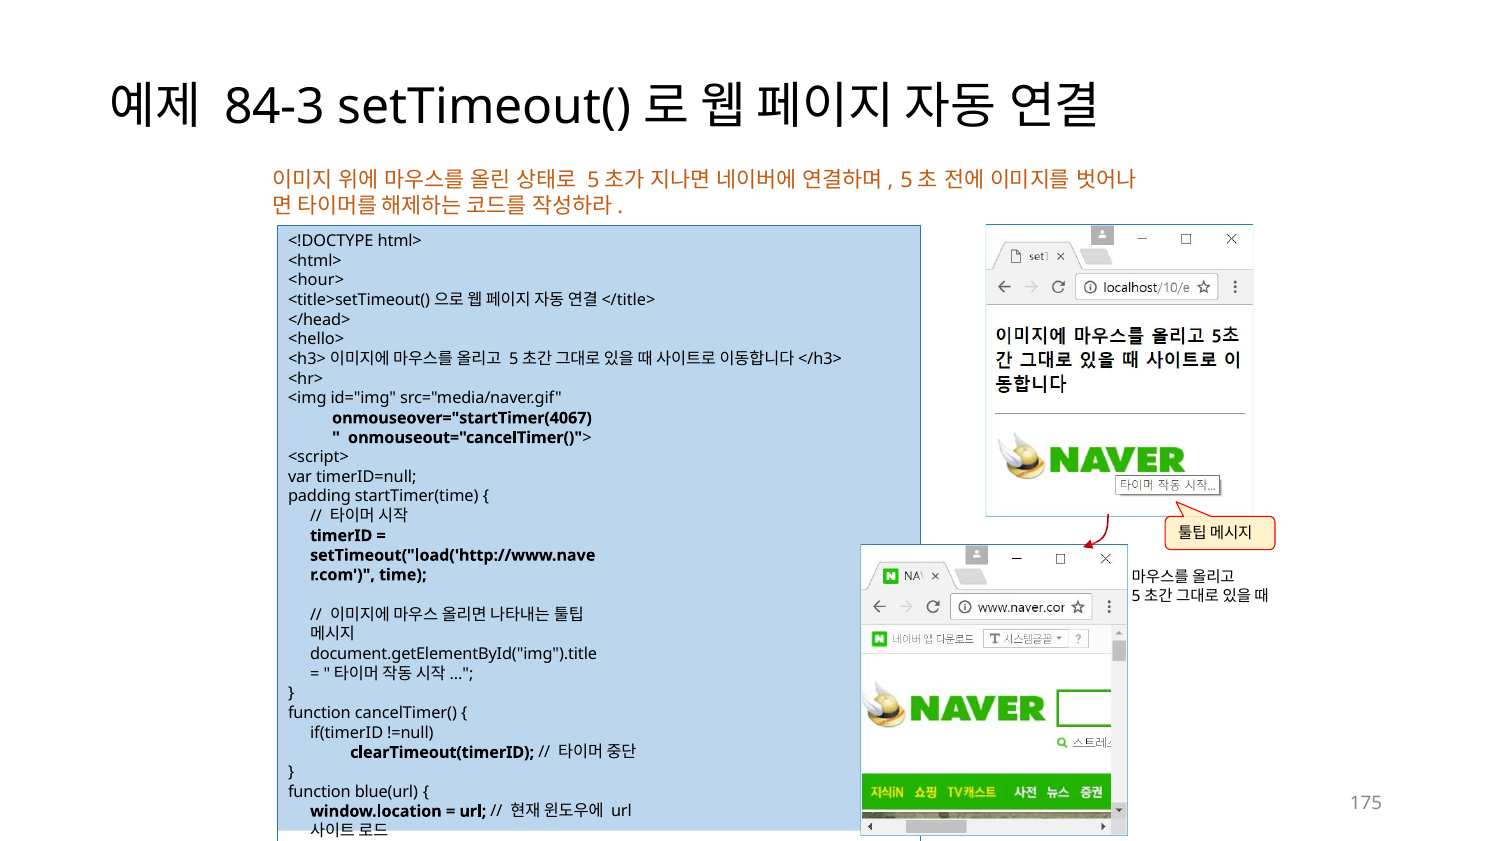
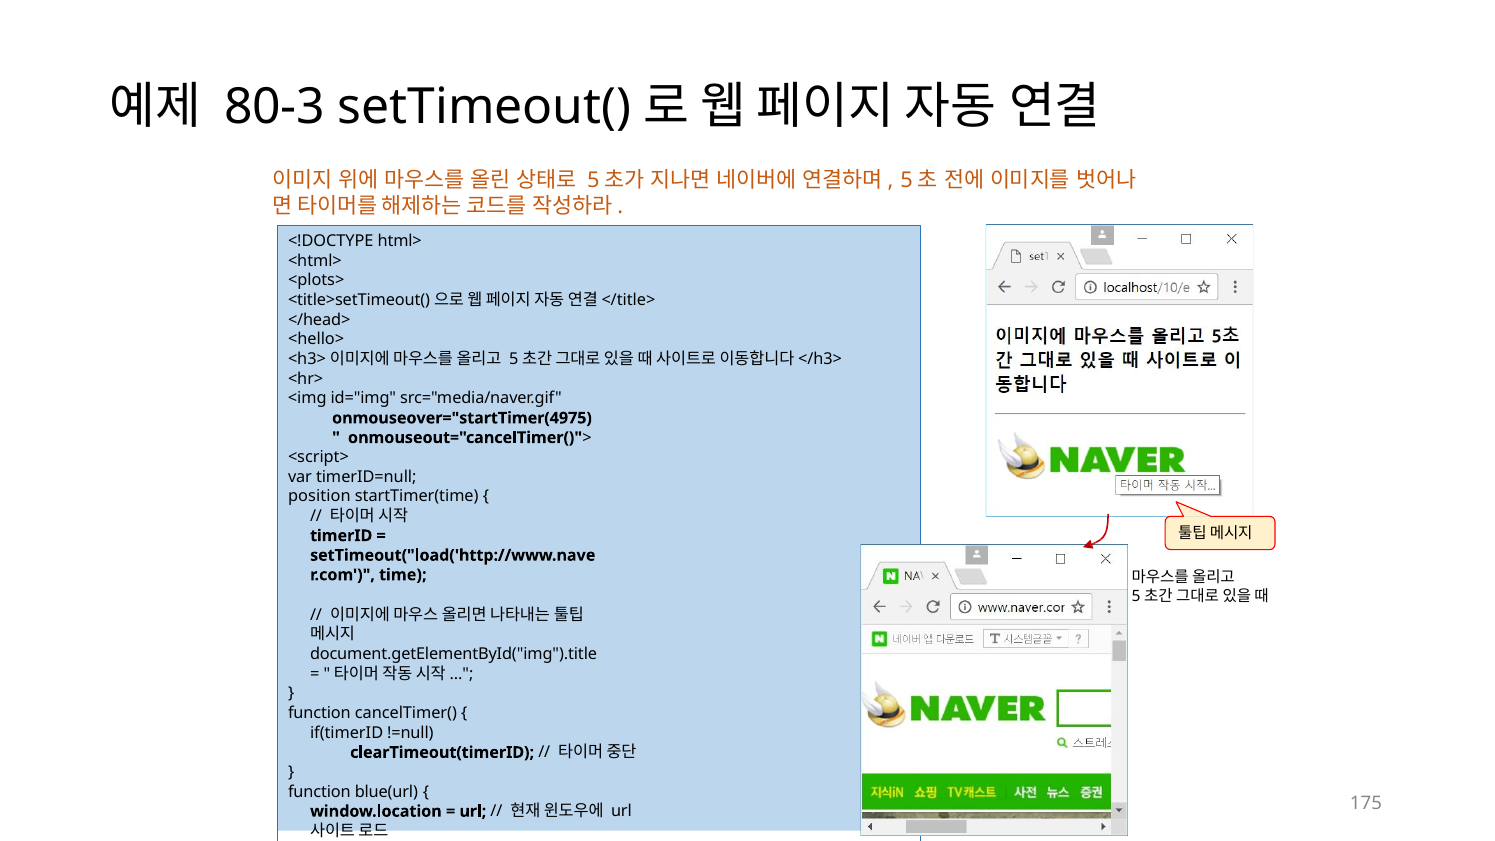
84-3: 84-3 -> 80-3
<hour>: <hour> -> <plots>
onmouseover="startTimer(4067: onmouseover="startTimer(4067 -> onmouseover="startTimer(4975
padding: padding -> position
